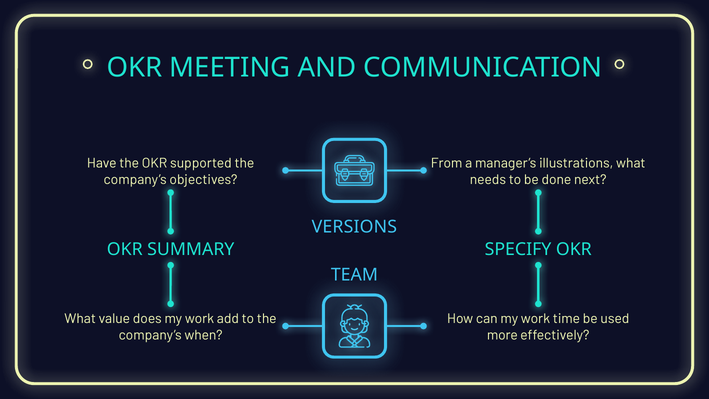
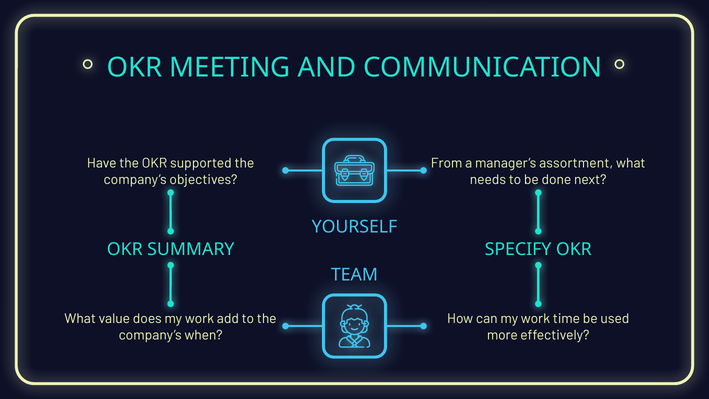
illustrations: illustrations -> assortment
VERSIONS: VERSIONS -> YOURSELF
